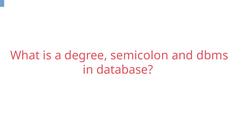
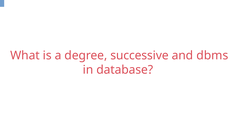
semicolon: semicolon -> successive
